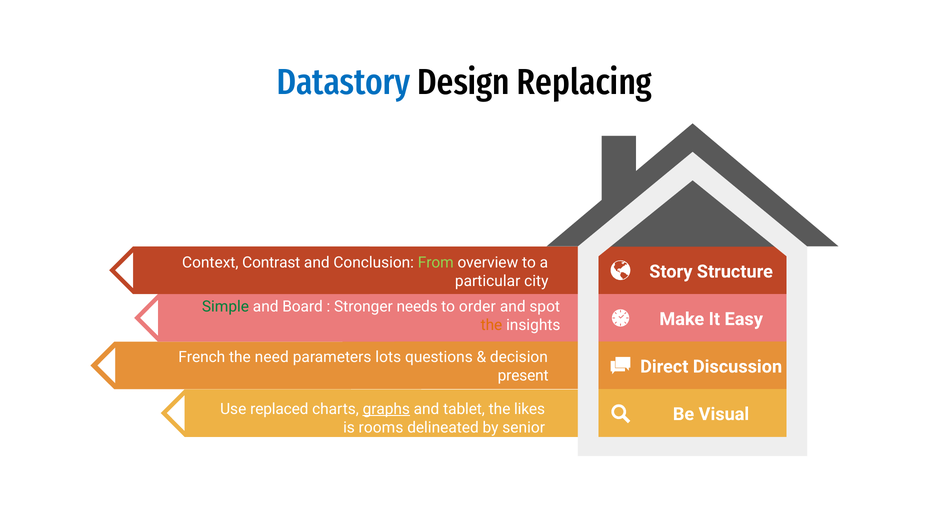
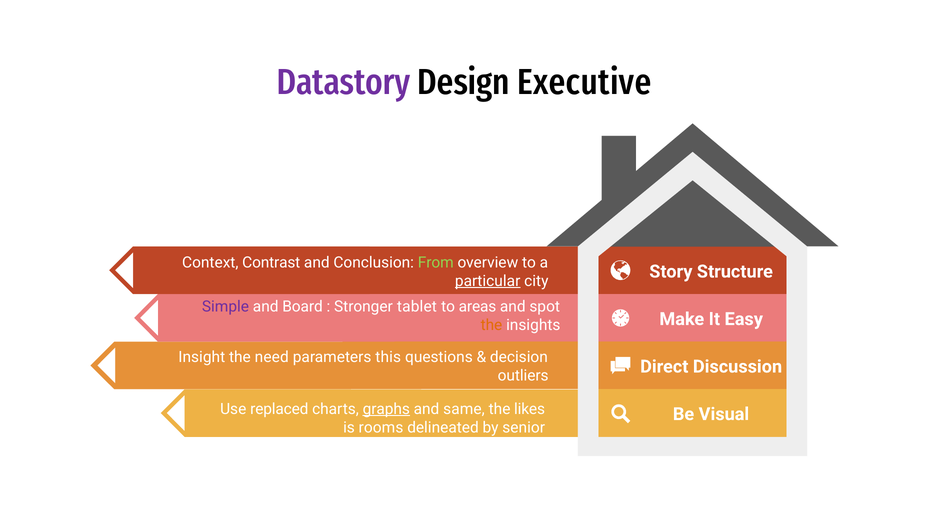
Datastory colour: blue -> purple
Replacing: Replacing -> Executive
particular underline: none -> present
Simple colour: green -> purple
needs: needs -> tablet
order: order -> areas
French: French -> Insight
lots: lots -> this
present: present -> outliers
tablet: tablet -> same
